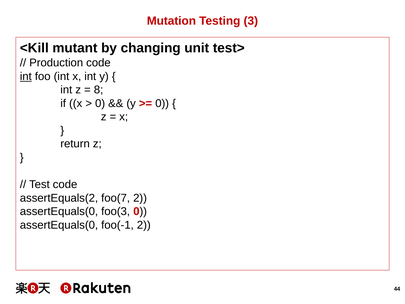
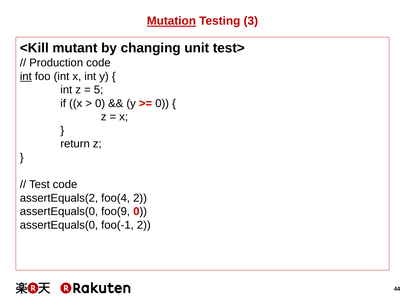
Mutation underline: none -> present
8: 8 -> 5
foo(7: foo(7 -> foo(4
foo(3: foo(3 -> foo(9
